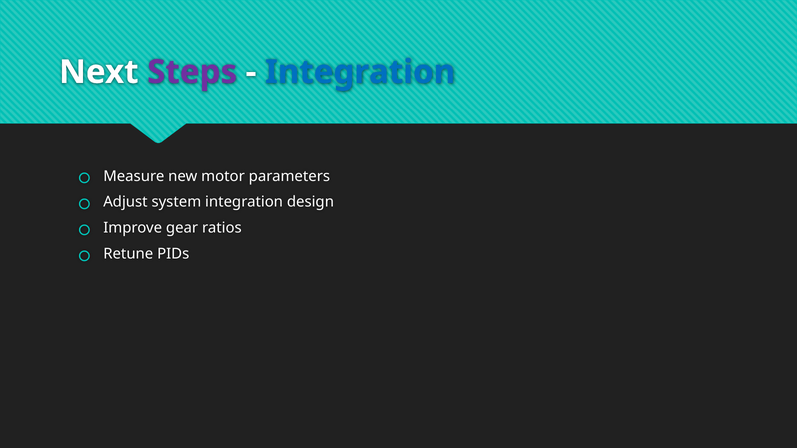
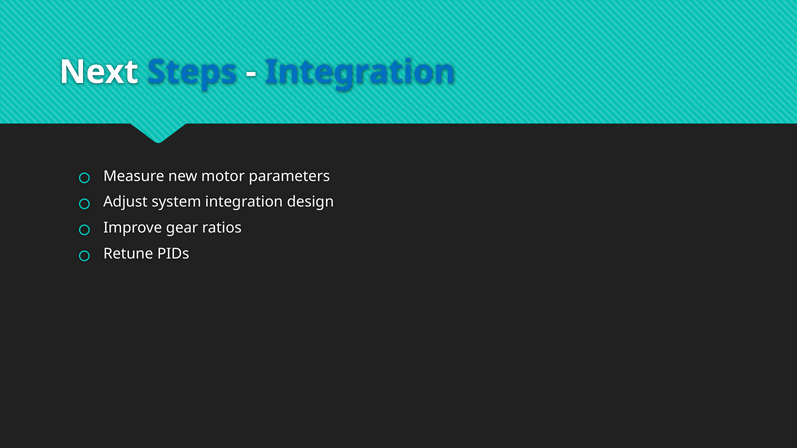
Steps colour: purple -> blue
